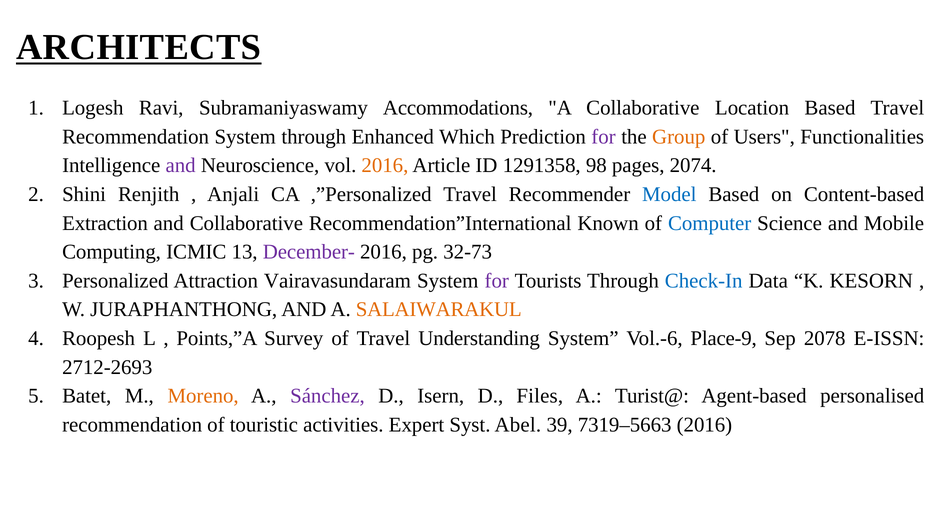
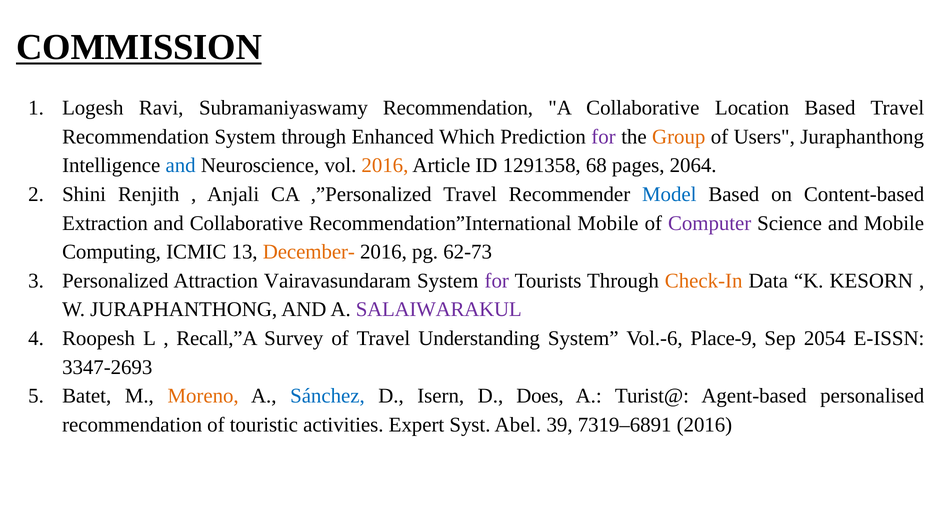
ARCHITECTS: ARCHITECTS -> COMMISSION
Subramaniyaswamy Accommodations: Accommodations -> Recommendation
Users Functionalities: Functionalities -> Juraphanthong
and at (181, 166) colour: purple -> blue
98: 98 -> 68
2074: 2074 -> 2064
Recommendation”International Known: Known -> Mobile
Computer colour: blue -> purple
December- colour: purple -> orange
32-73: 32-73 -> 62-73
Check-In colour: blue -> orange
SALAIWARAKUL colour: orange -> purple
Points,”A: Points,”A -> Recall,”A
2078: 2078 -> 2054
2712-2693: 2712-2693 -> 3347-2693
Sánchez colour: purple -> blue
Files: Files -> Does
7319–5663: 7319–5663 -> 7319–6891
